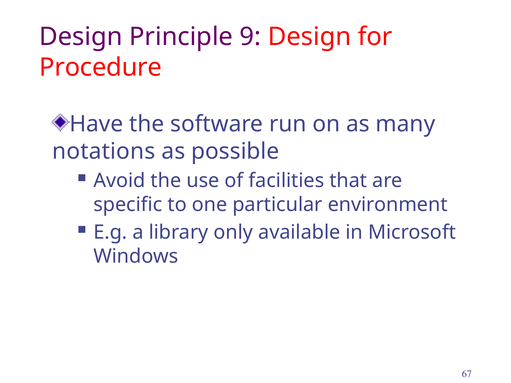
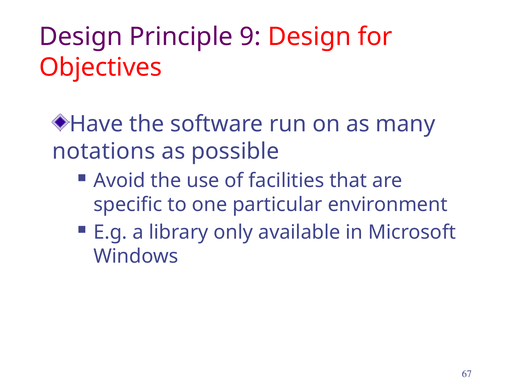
Procedure: Procedure -> Objectives
